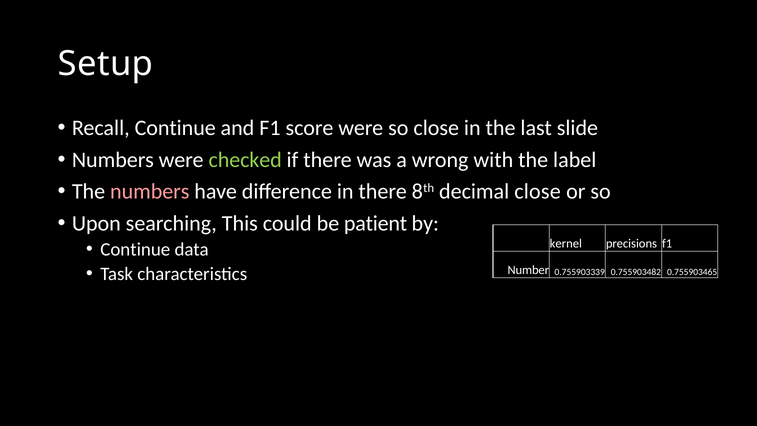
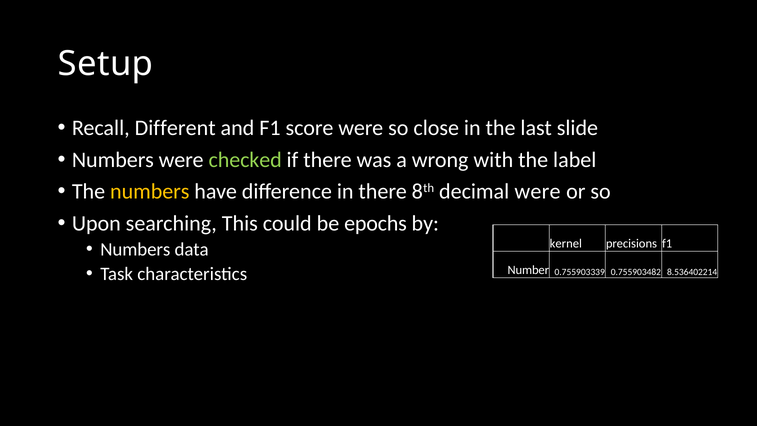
Recall Continue: Continue -> Different
numbers at (150, 191) colour: pink -> yellow
decimal close: close -> were
patient: patient -> epochs
Continue at (135, 249): Continue -> Numbers
0.755903465: 0.755903465 -> 8.536402214
